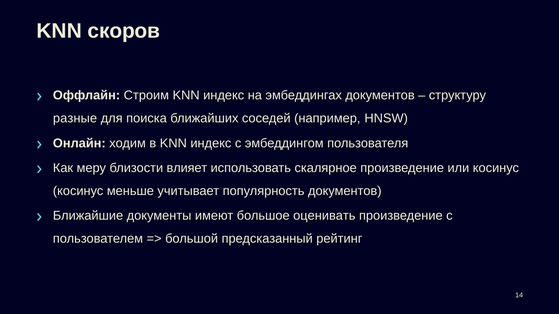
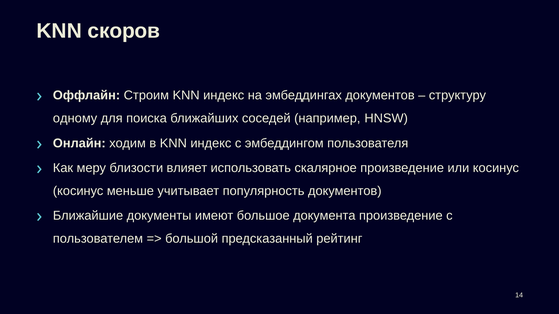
разные: разные -> одному
оценивать: оценивать -> документа
